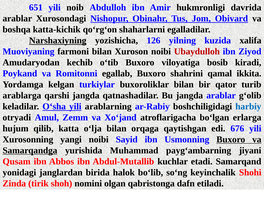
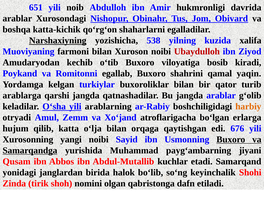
126: 126 -> 538
ikkita: ikkita -> yaqin
harbiy colour: blue -> orange
